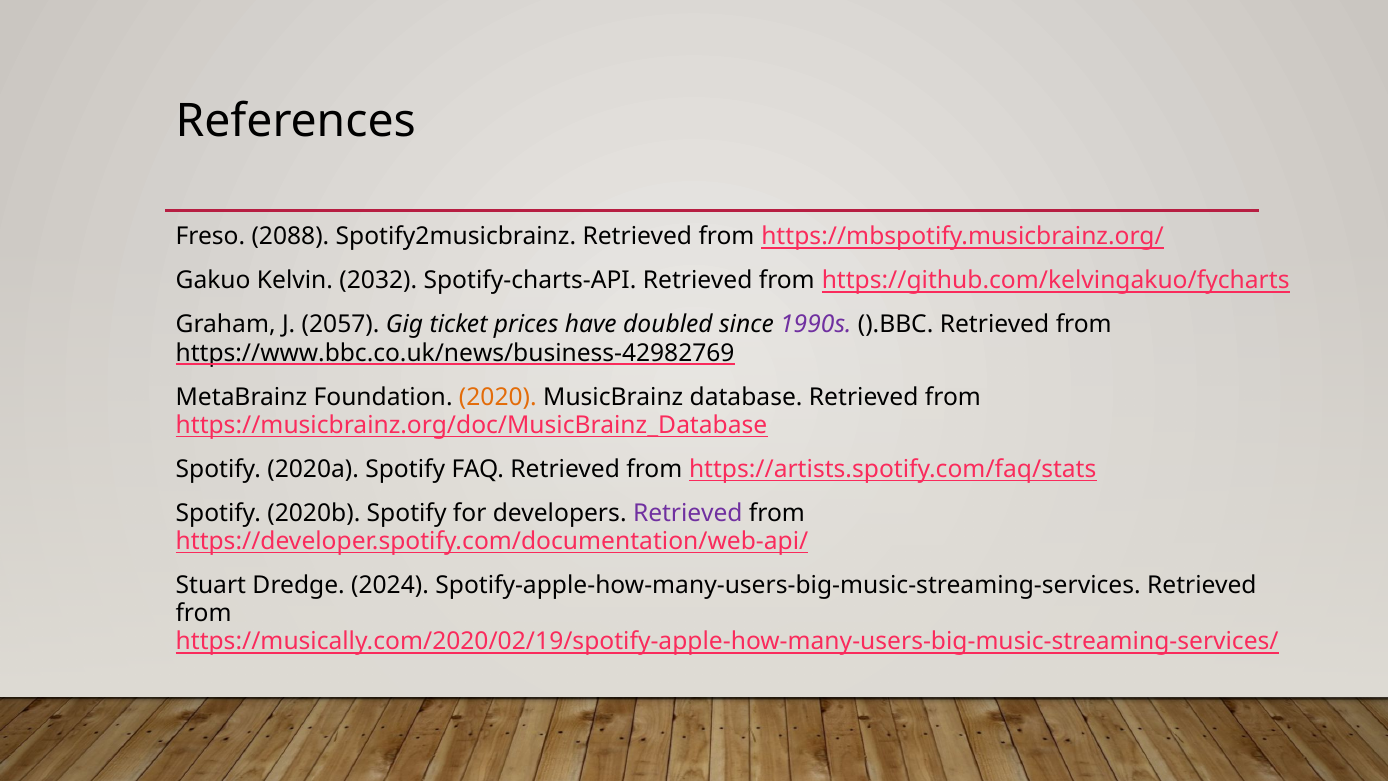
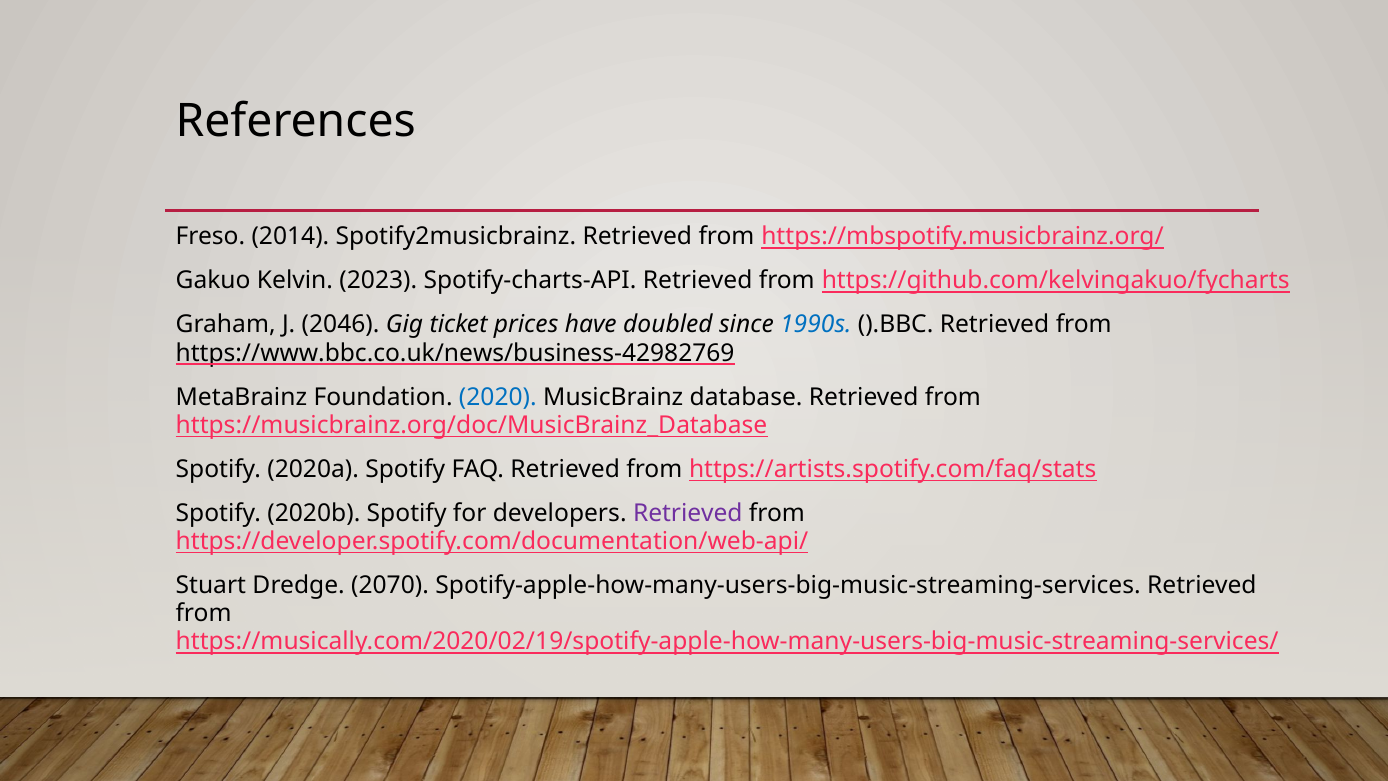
2088: 2088 -> 2014
2032: 2032 -> 2023
2057: 2057 -> 2046
1990s colour: purple -> blue
2020 colour: orange -> blue
2024: 2024 -> 2070
